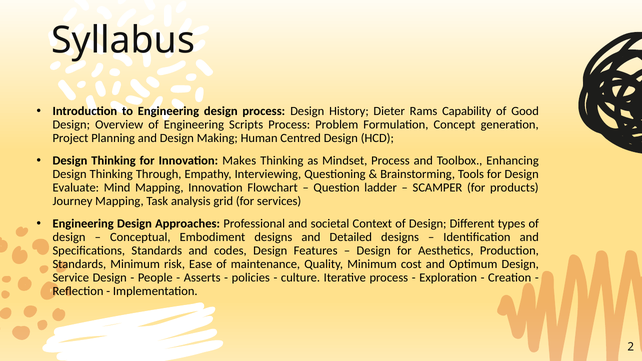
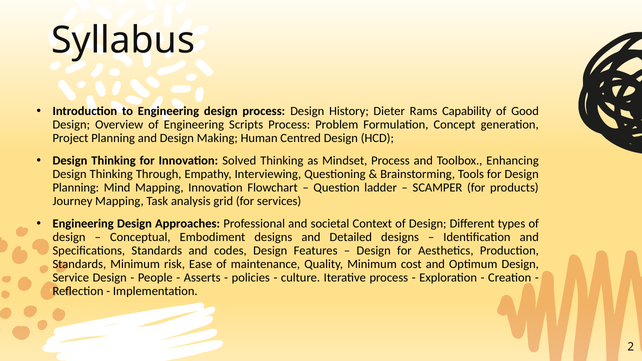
Makes: Makes -> Solved
Evaluate at (76, 188): Evaluate -> Planning
